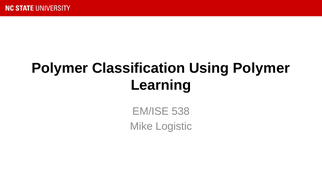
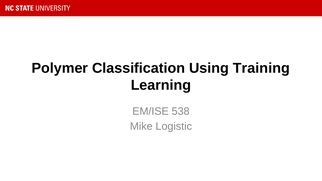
Using Polymer: Polymer -> Training
